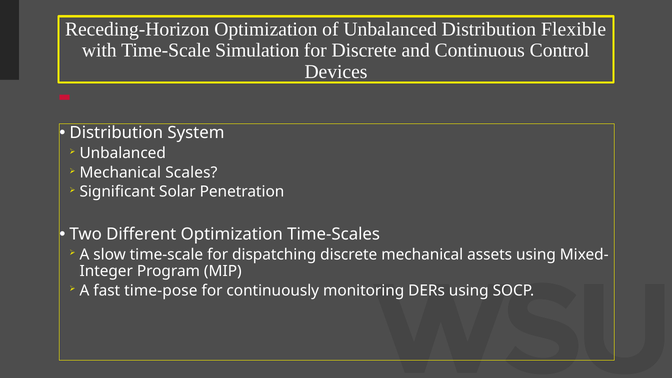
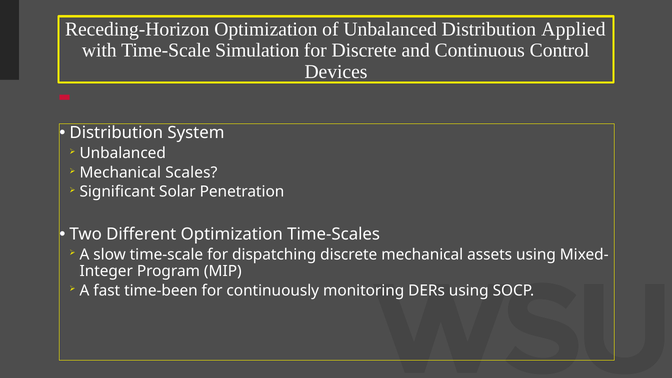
Flexible: Flexible -> Applied
time-pose: time-pose -> time-been
